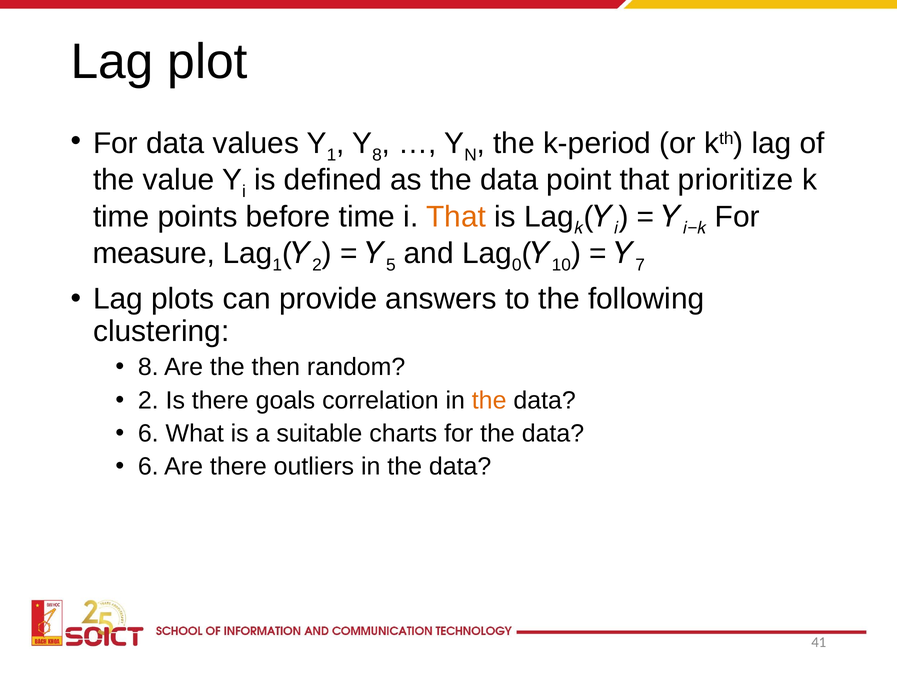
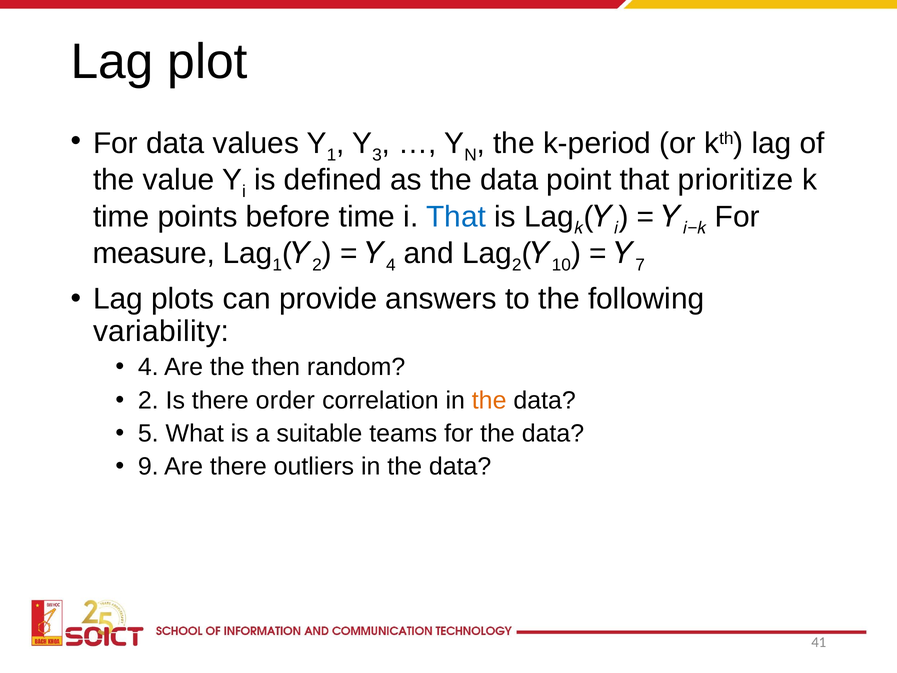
8 at (377, 155): 8 -> 3
That at (456, 217) colour: orange -> blue
5 at (391, 265): 5 -> 4
Lag 0: 0 -> 2
clustering: clustering -> variability
8 at (148, 367): 8 -> 4
goals: goals -> order
6 at (148, 433): 6 -> 5
charts: charts -> teams
6 at (148, 466): 6 -> 9
